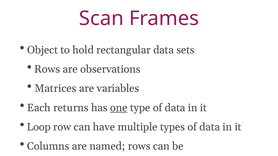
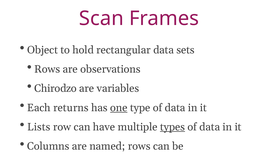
Matrices: Matrices -> Chirodzo
Loop: Loop -> Lists
types underline: none -> present
